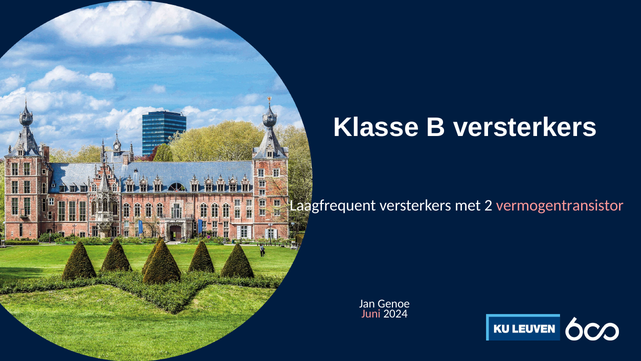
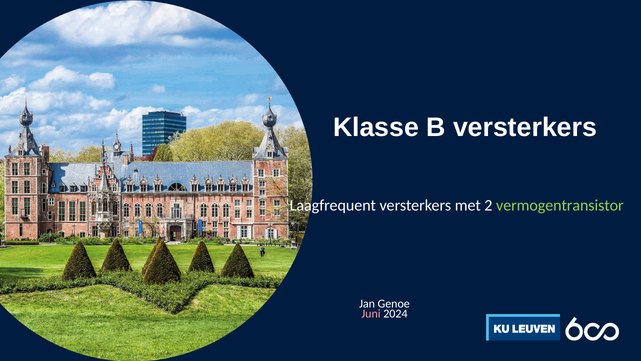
vermogentransistor colour: pink -> light green
